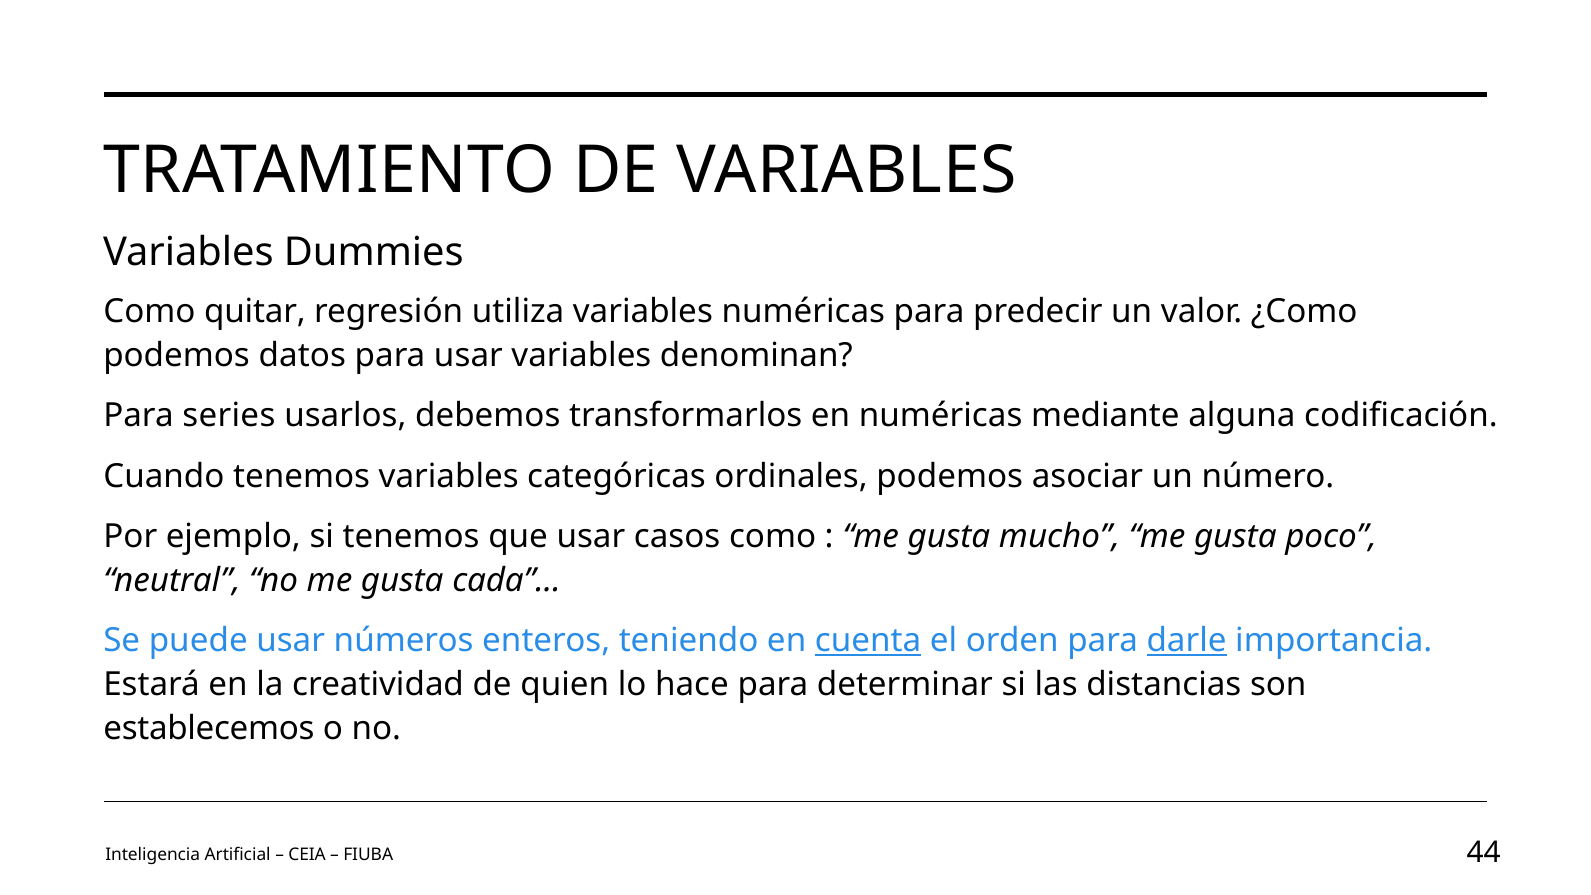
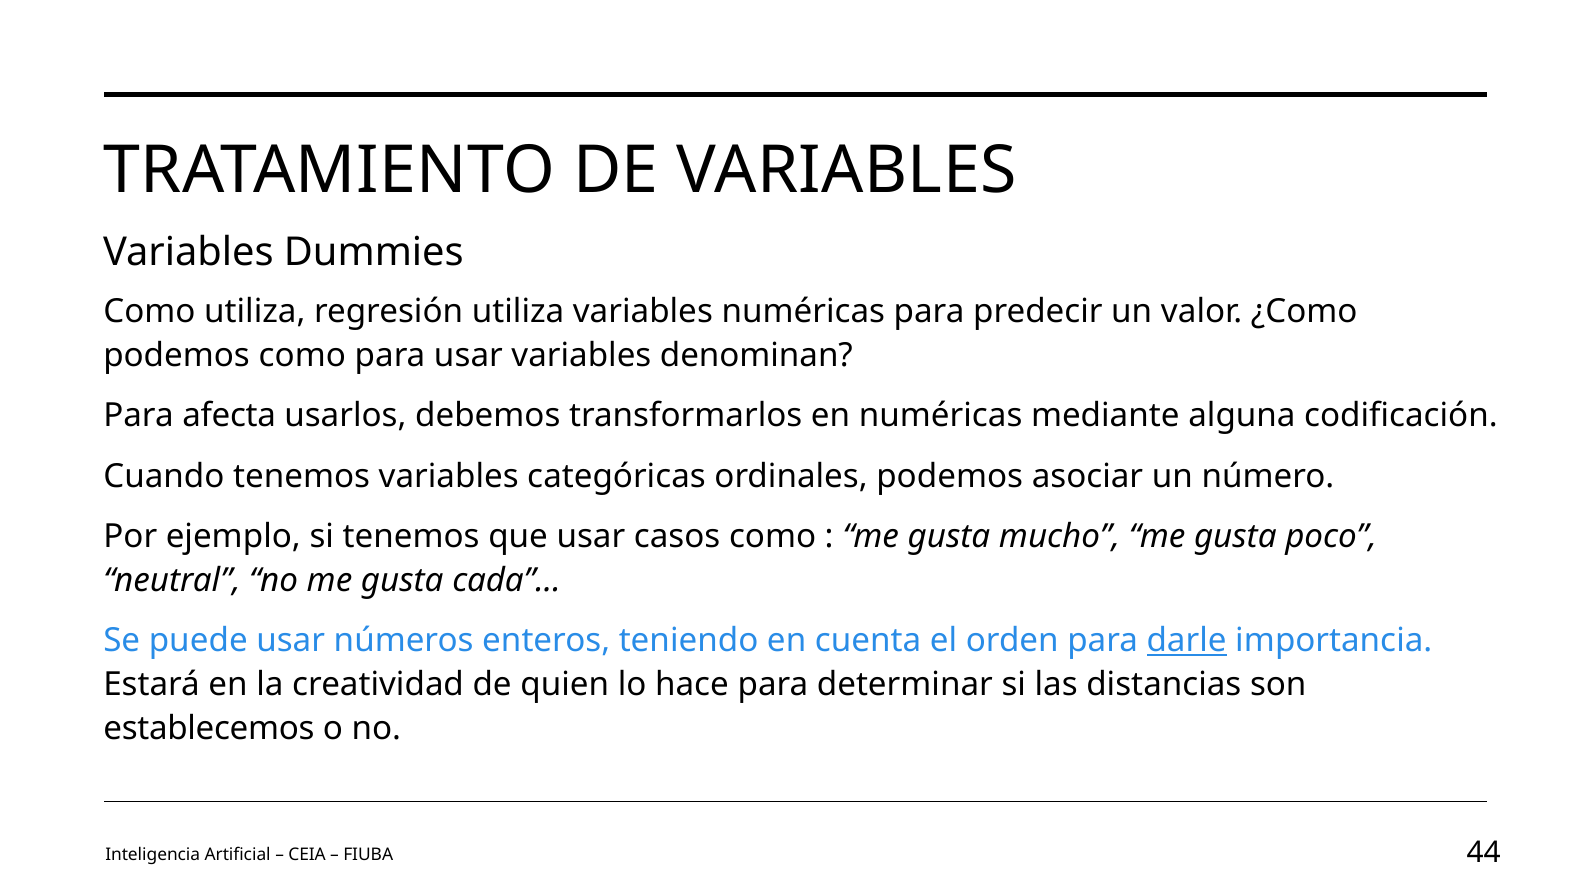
Como quitar: quitar -> utiliza
podemos datos: datos -> como
series: series -> afecta
cuenta underline: present -> none
